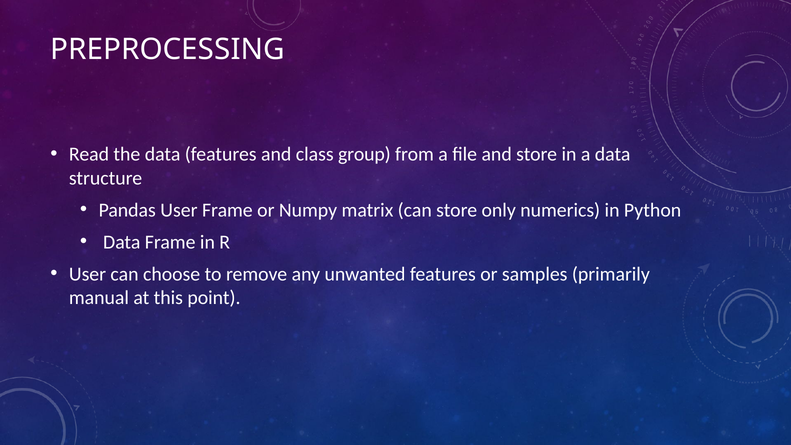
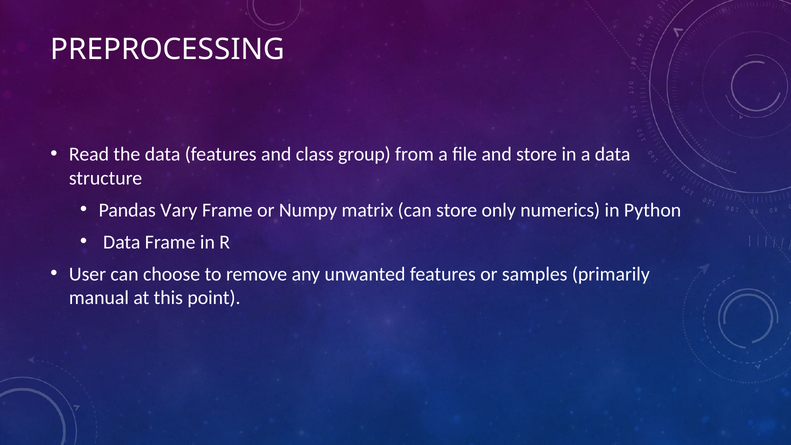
Pandas User: User -> Vary
